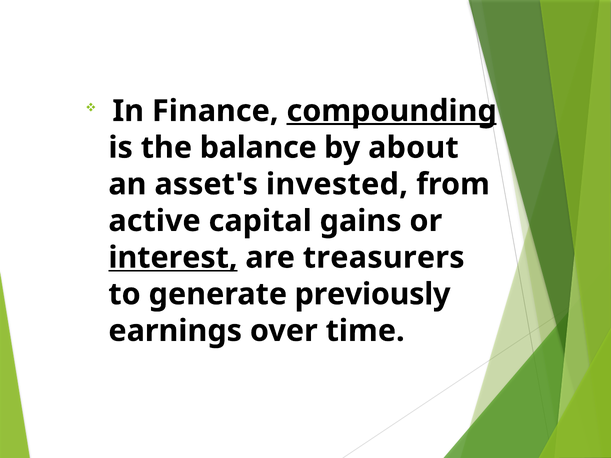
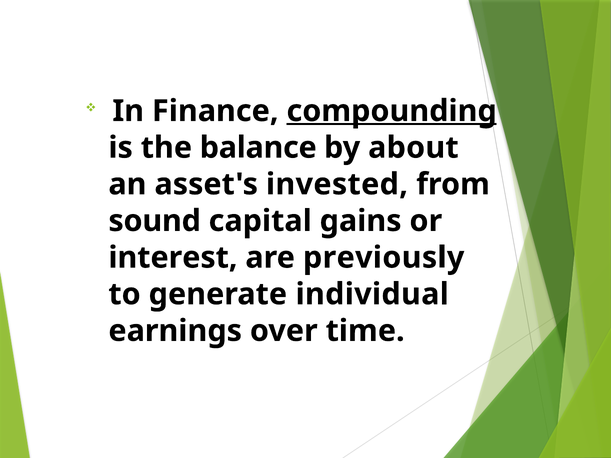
active: active -> sound
interest underline: present -> none
treasurers: treasurers -> previously
previously: previously -> individual
